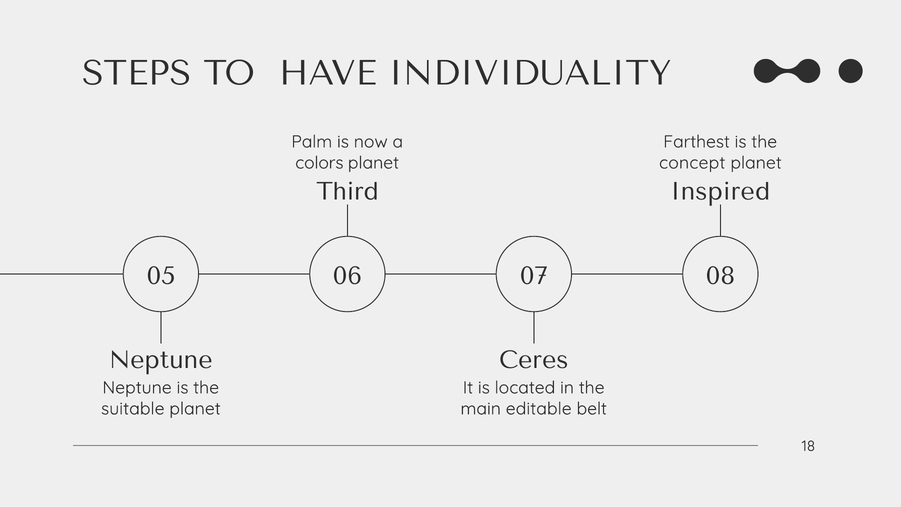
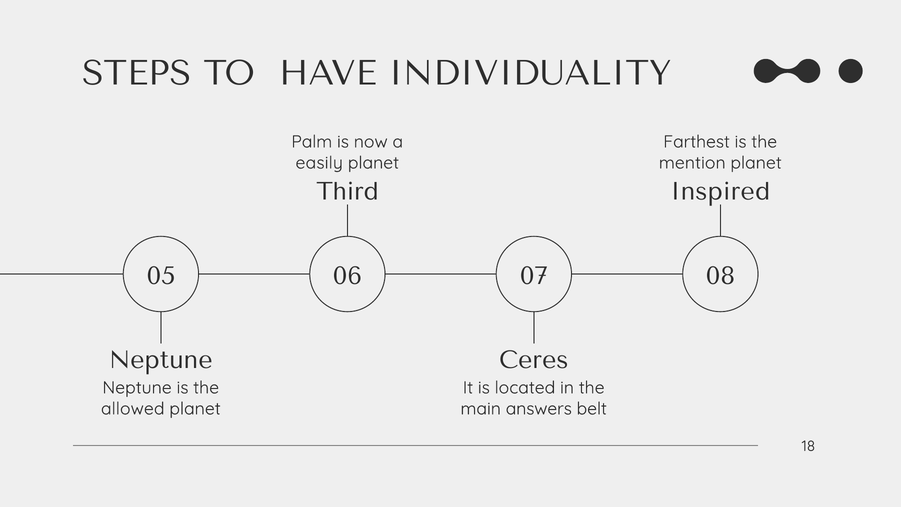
colors: colors -> easily
concept: concept -> mention
suitable: suitable -> allowed
editable: editable -> answers
